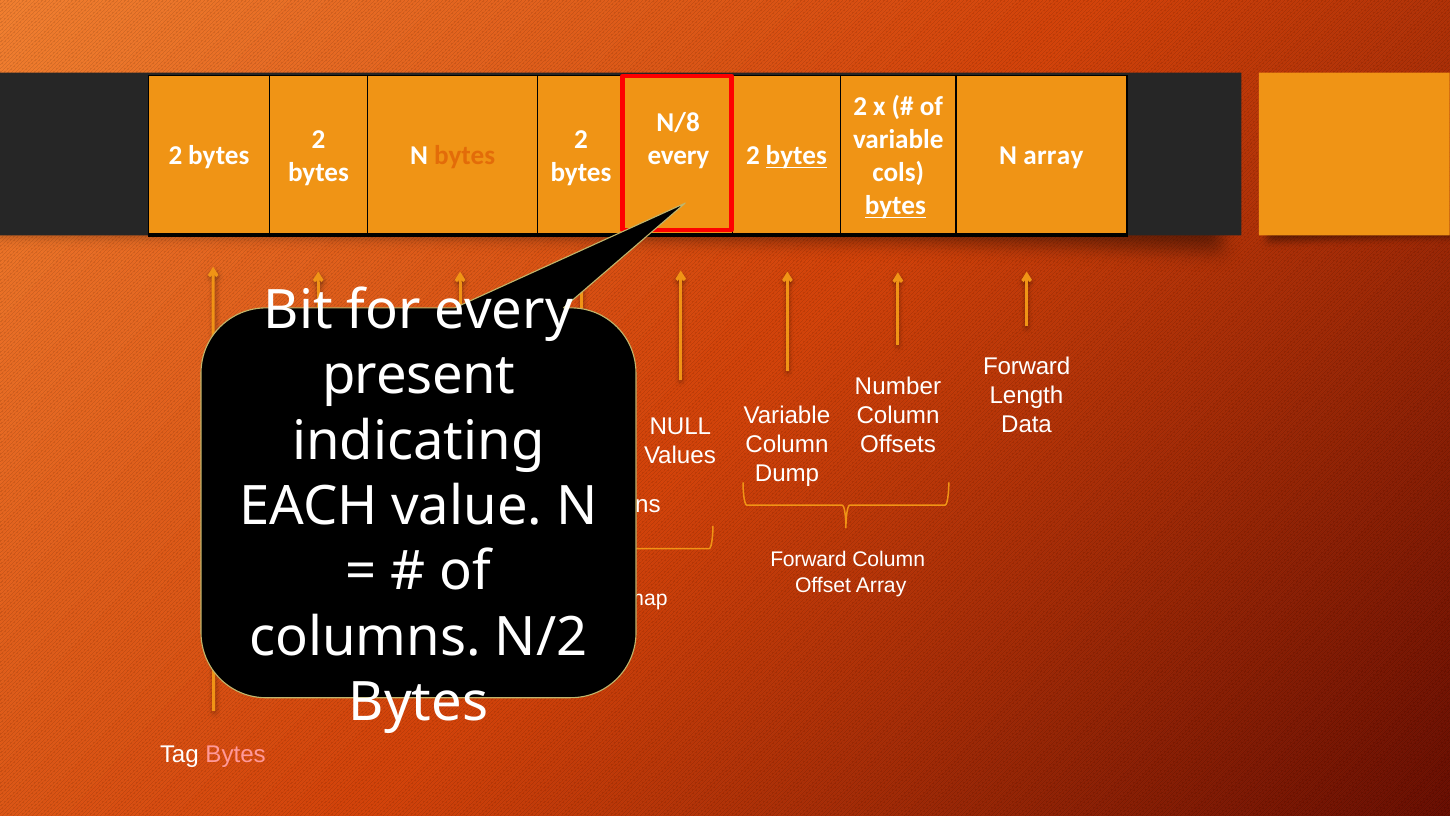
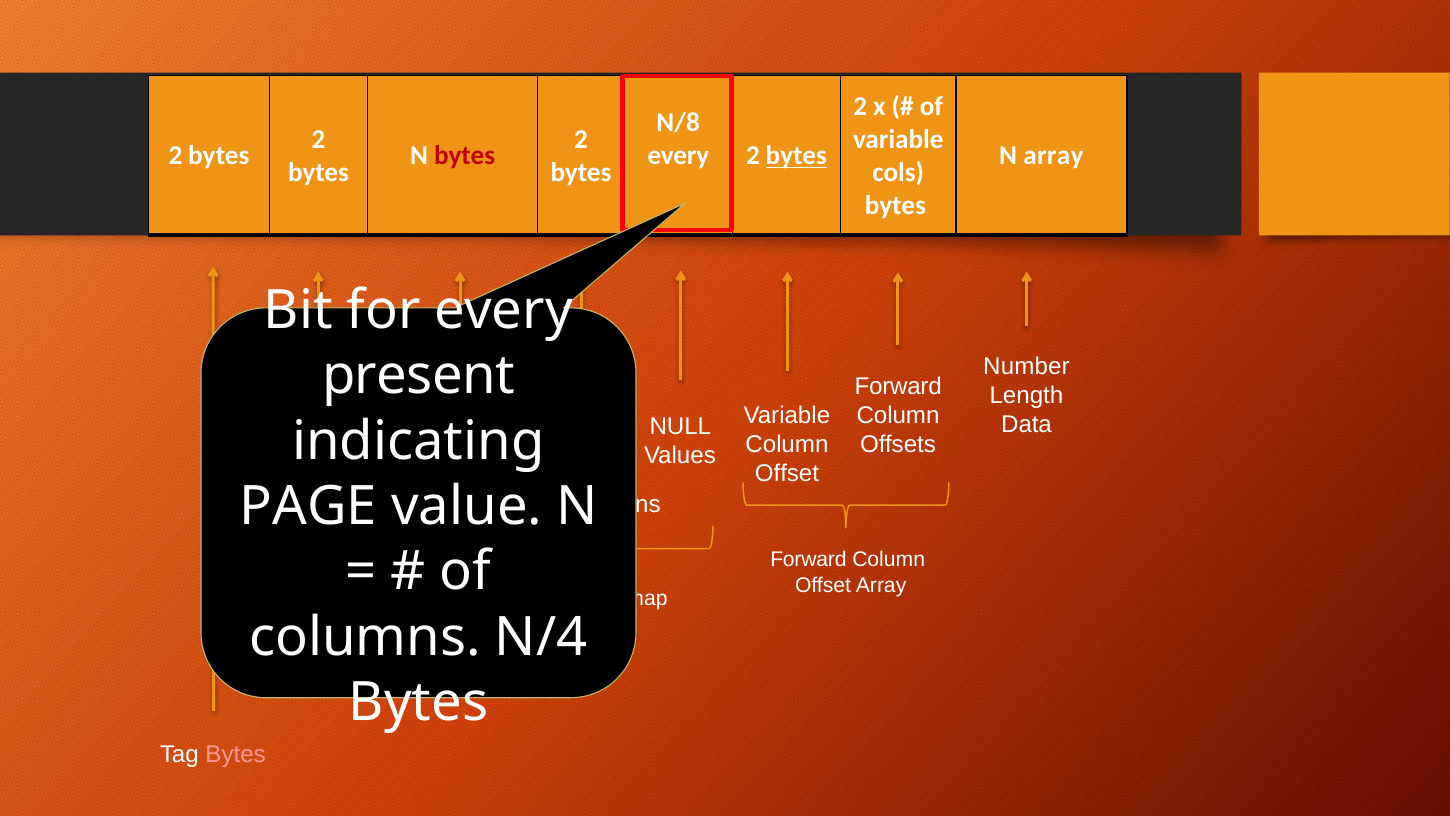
bytes at (465, 156) colour: orange -> red
bytes at (895, 206) underline: present -> none
Forward at (1027, 366): Forward -> Number
Number at (898, 387): Number -> Forward
Dump at (787, 473): Dump -> Offset
EACH: EACH -> PAGE
N/2: N/2 -> N/4
